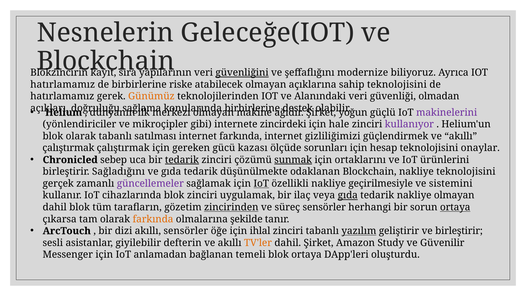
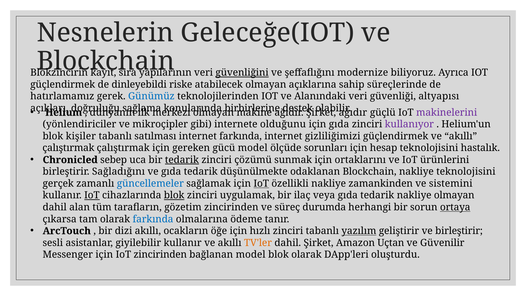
hatırlamamız at (63, 84): hatırlamamız -> güçlendirmek
de birbirlerine: birbirlerine -> dinleyebildi
sahip teknolojisini: teknolojisini -> süreçlerinde
Günümüz colour: orange -> blue
olmadan: olmadan -> altyapısı
yoğun at (353, 112): yoğun -> ağıdır
zincirdeki: zincirdeki -> olduğunu
için hale: hale -> gıda
blok olarak: olarak -> kişiler
gücü kazası: kazası -> model
onaylar: onaylar -> hastalık
sunmak underline: present -> none
güncellemeler colour: purple -> blue
geçirilmesiyle: geçirilmesiyle -> zamankinden
IoT at (92, 195) underline: none -> present
blok at (174, 195) underline: none -> present
gıda at (348, 195) underline: present -> none
dahil blok: blok -> alan
zincirinden at (231, 207) underline: present -> none
süreç sensörler: sensörler -> durumda
farkında at (153, 219) colour: orange -> blue
şekilde: şekilde -> ödeme
akıllı sensörler: sensörler -> ocakların
ihlal: ihlal -> hızlı
giyilebilir defterin: defterin -> kullanır
Study: Study -> Uçtan
IoT anlamadan: anlamadan -> zincirinden
bağlanan temeli: temeli -> model
blok ortaya: ortaya -> olarak
